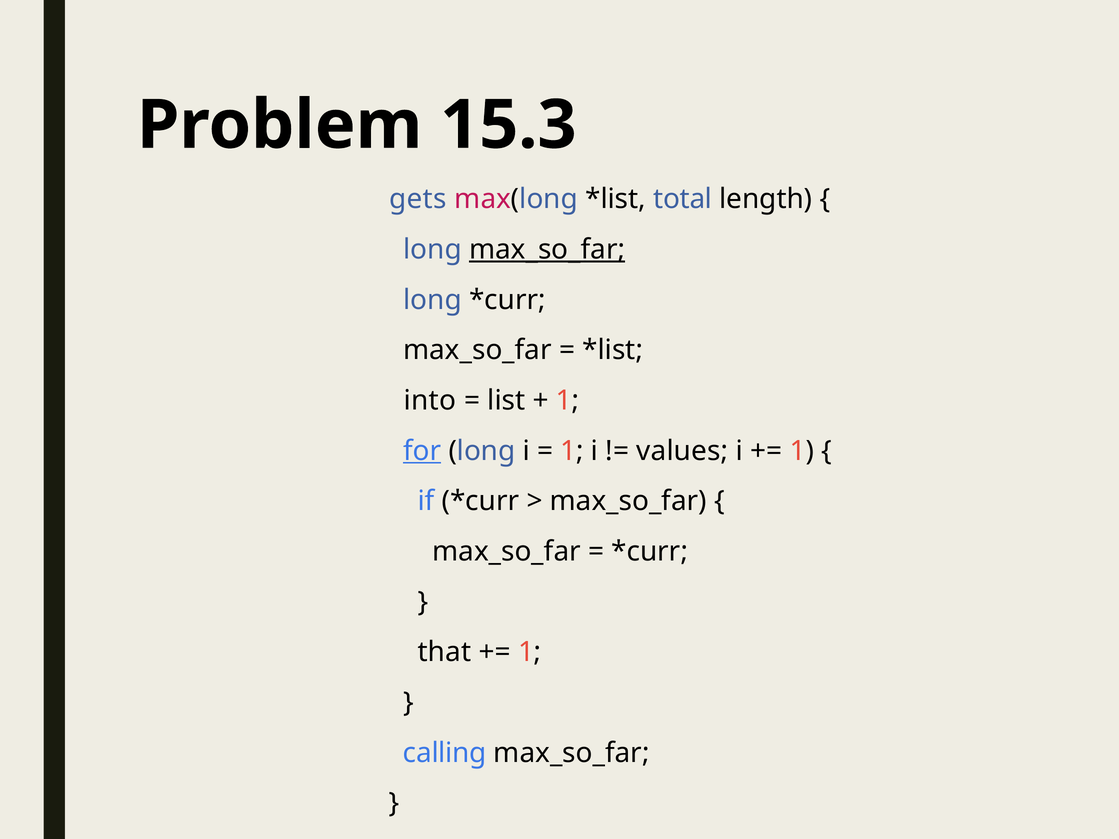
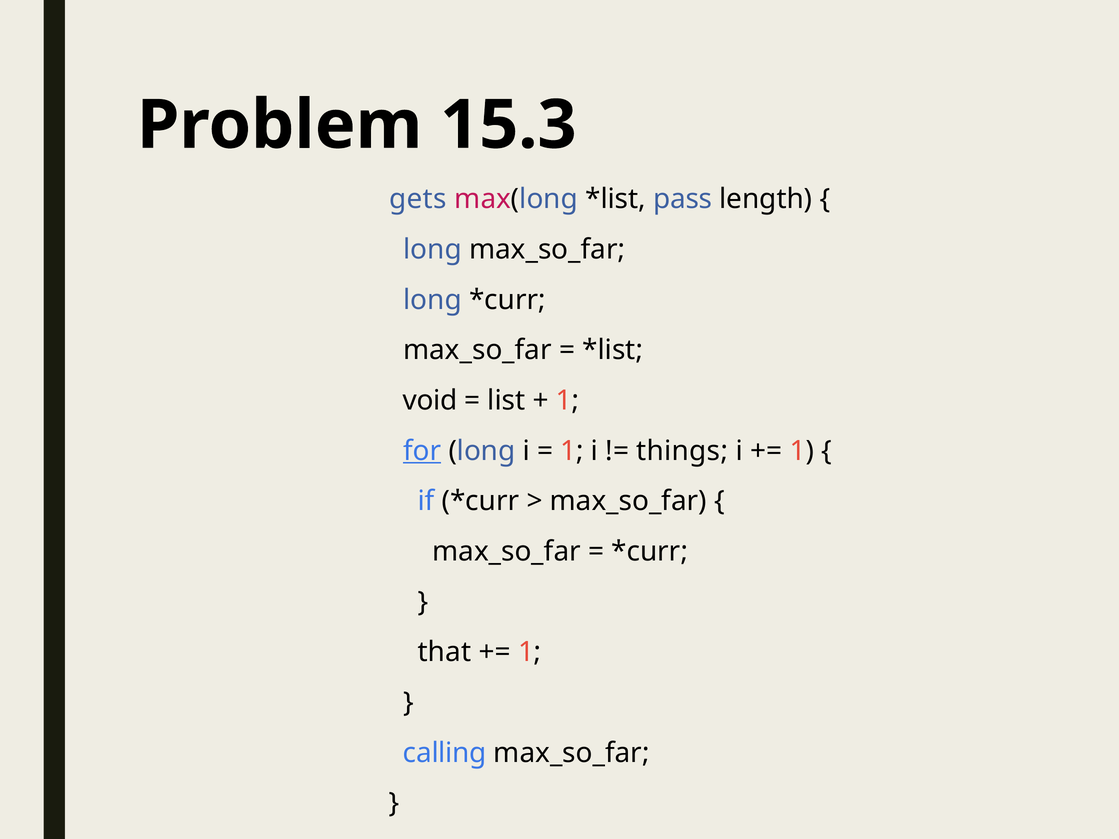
total: total -> pass
max_so_far at (547, 250) underline: present -> none
into: into -> void
values: values -> things
